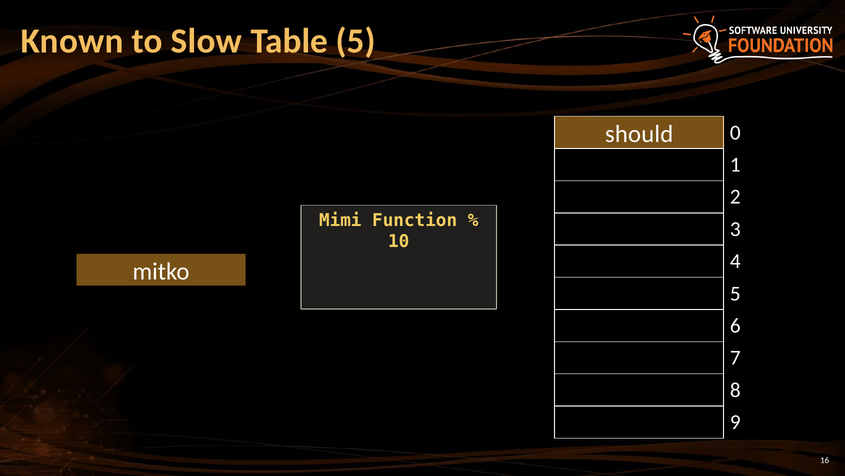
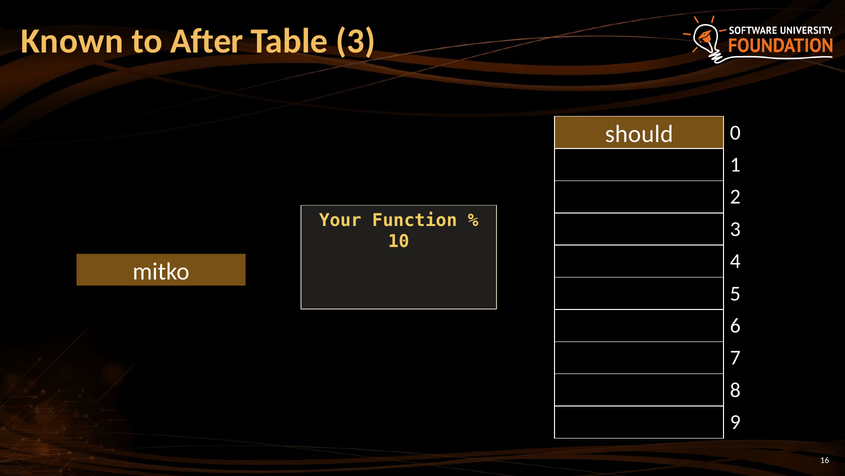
Slow: Slow -> After
Table 5: 5 -> 3
Mimi: Mimi -> Your
